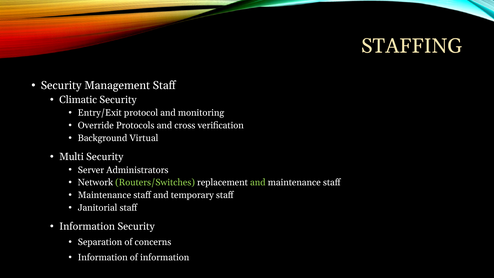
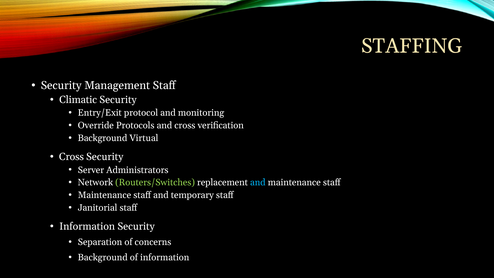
Multi at (72, 157): Multi -> Cross
and at (258, 182) colour: light green -> light blue
Information at (103, 257): Information -> Background
